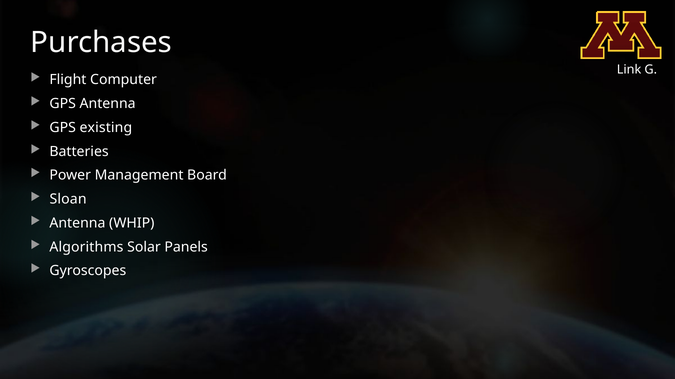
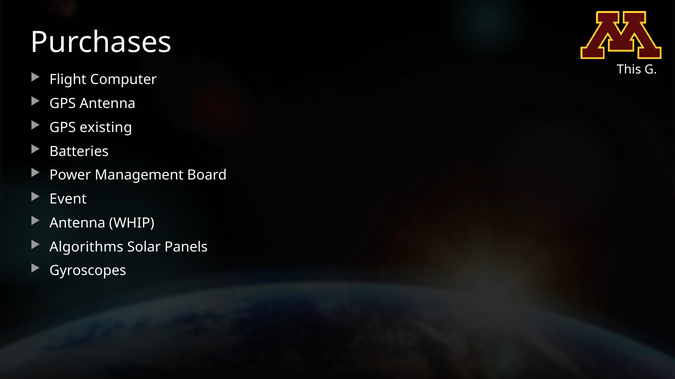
Link: Link -> This
Sloan: Sloan -> Event
